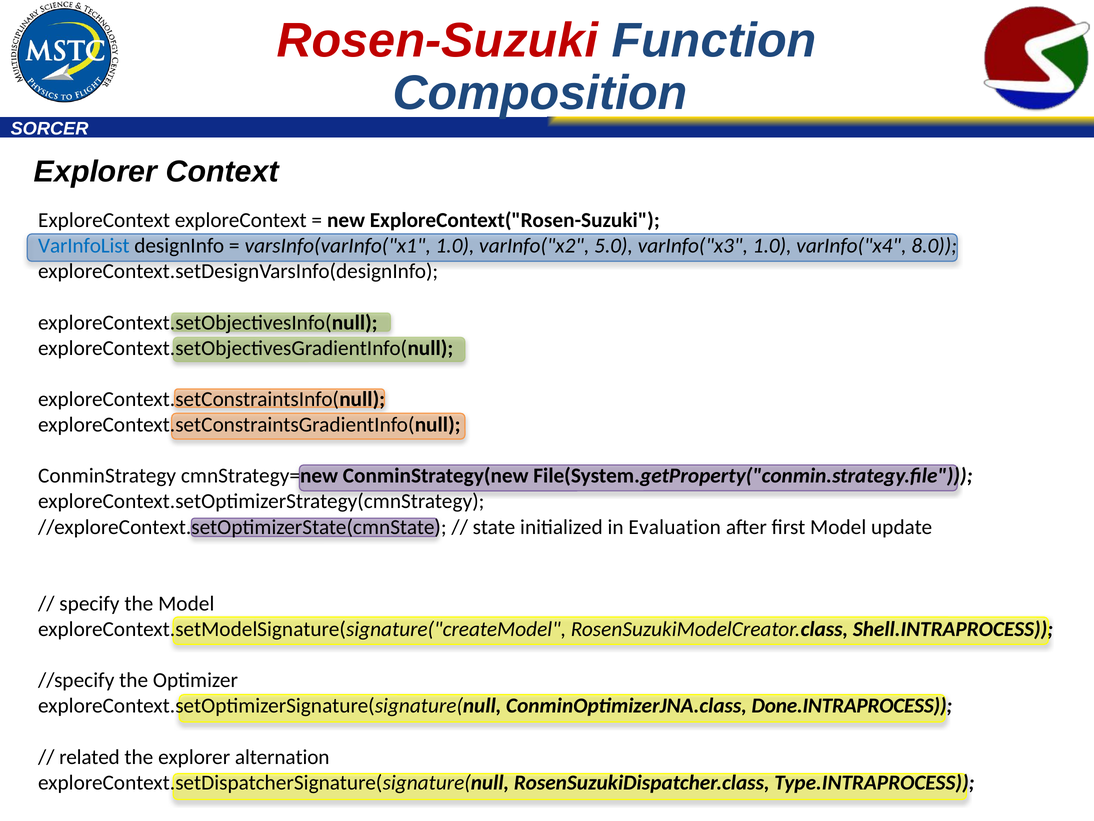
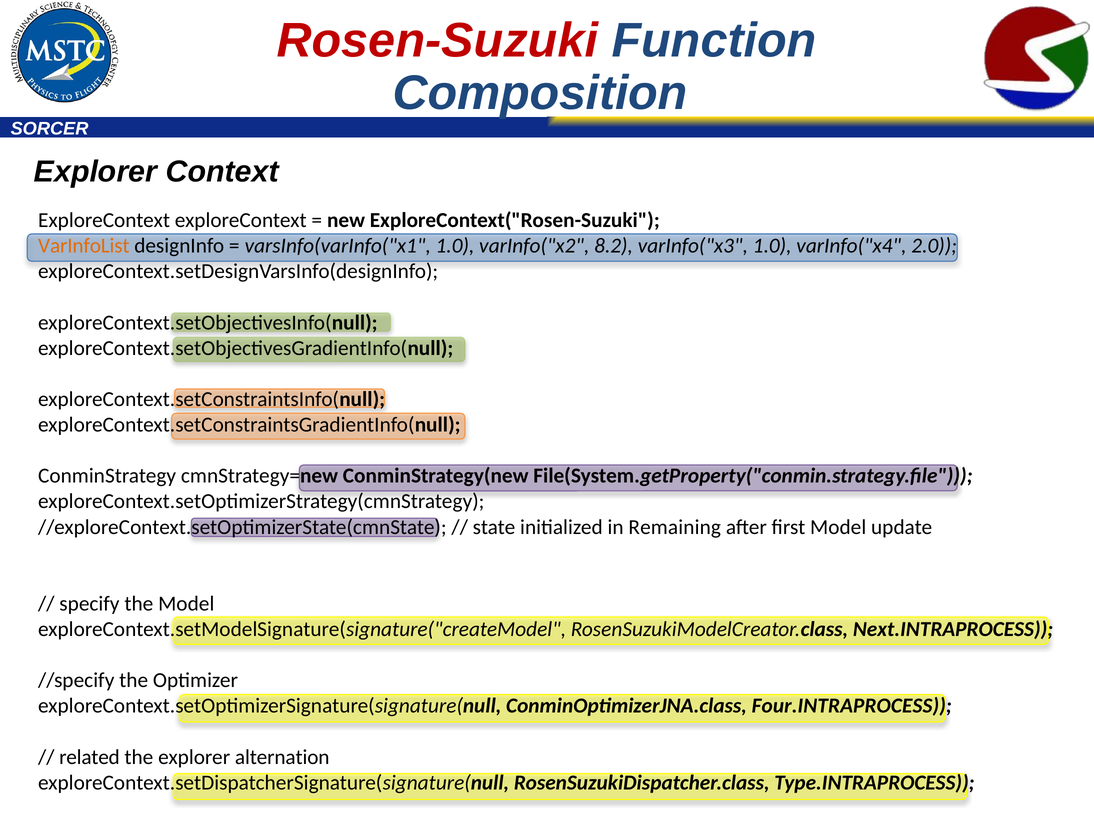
VarInfoList colour: blue -> orange
5.0: 5.0 -> 8.2
8.0: 8.0 -> 2.0
Evaluation: Evaluation -> Remaining
Shell.INTRAPROCESS: Shell.INTRAPROCESS -> Next.INTRAPROCESS
Done.INTRAPROCESS: Done.INTRAPROCESS -> Four.INTRAPROCESS
